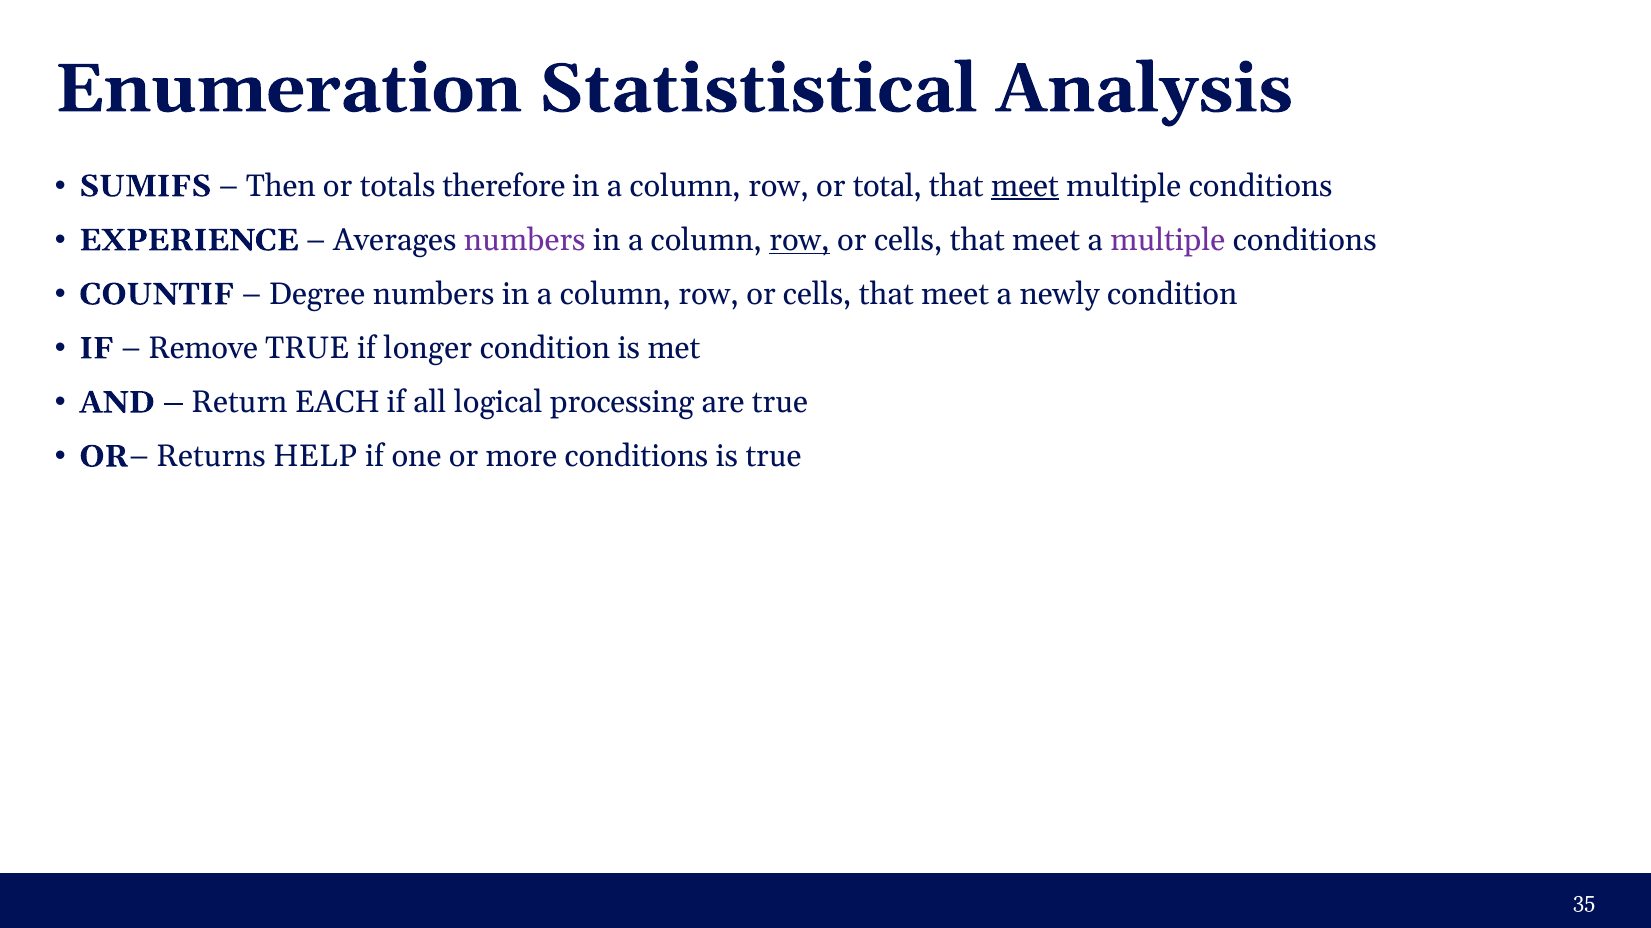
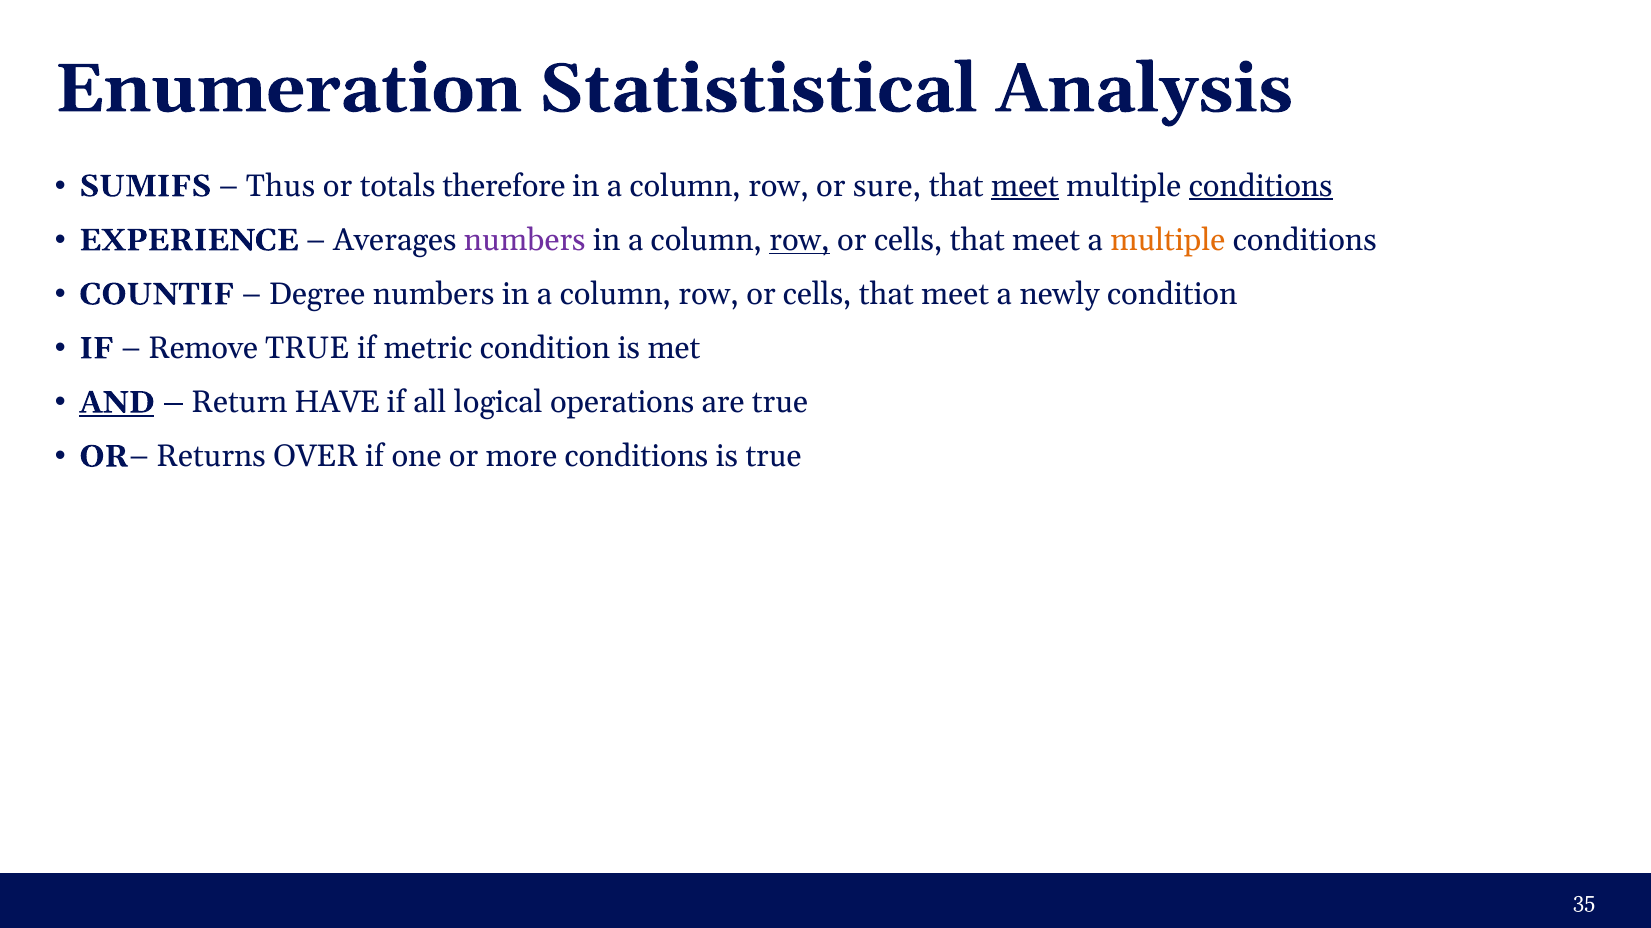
Then: Then -> Thus
total: total -> sure
conditions at (1261, 186) underline: none -> present
multiple at (1168, 240) colour: purple -> orange
longer: longer -> metric
AND underline: none -> present
EACH: EACH -> HAVE
processing: processing -> operations
HELP: HELP -> OVER
